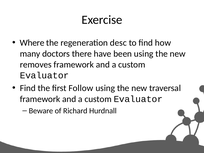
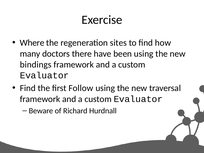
desc: desc -> sites
removes: removes -> bindings
